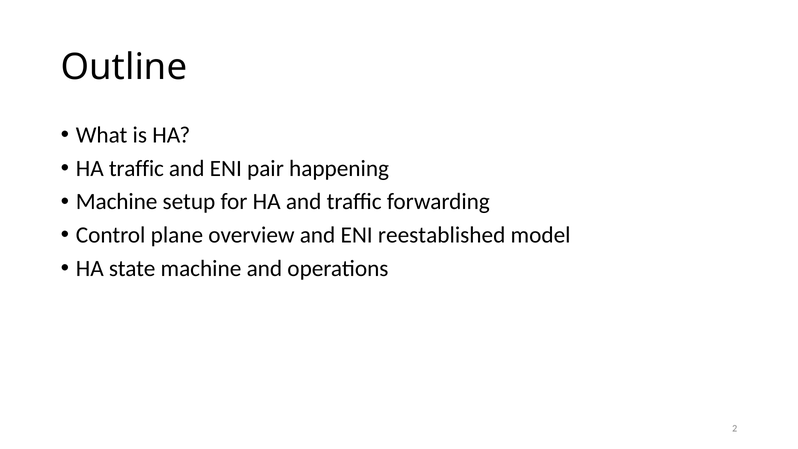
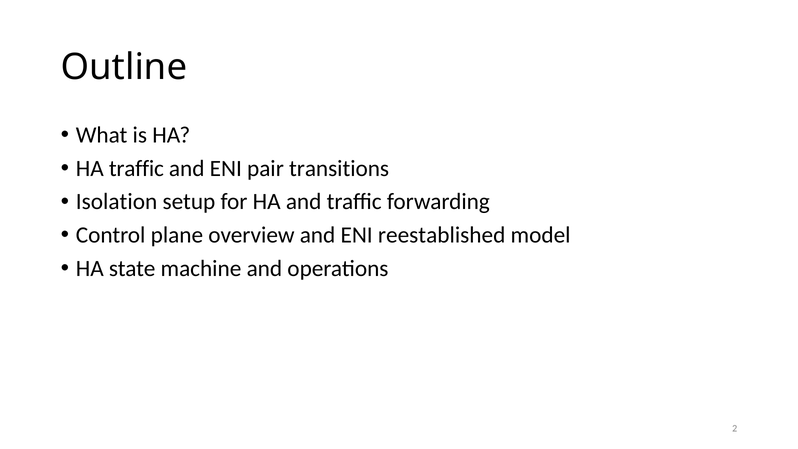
happening: happening -> transitions
Machine at (117, 202): Machine -> Isolation
